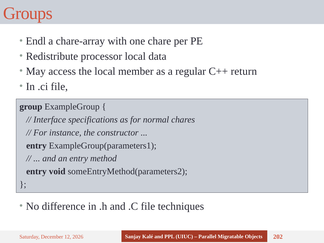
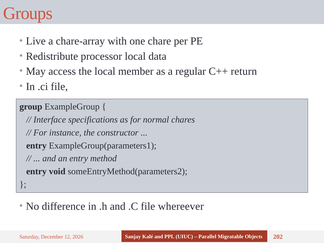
Endl: Endl -> Live
techniques: techniques -> whereever
